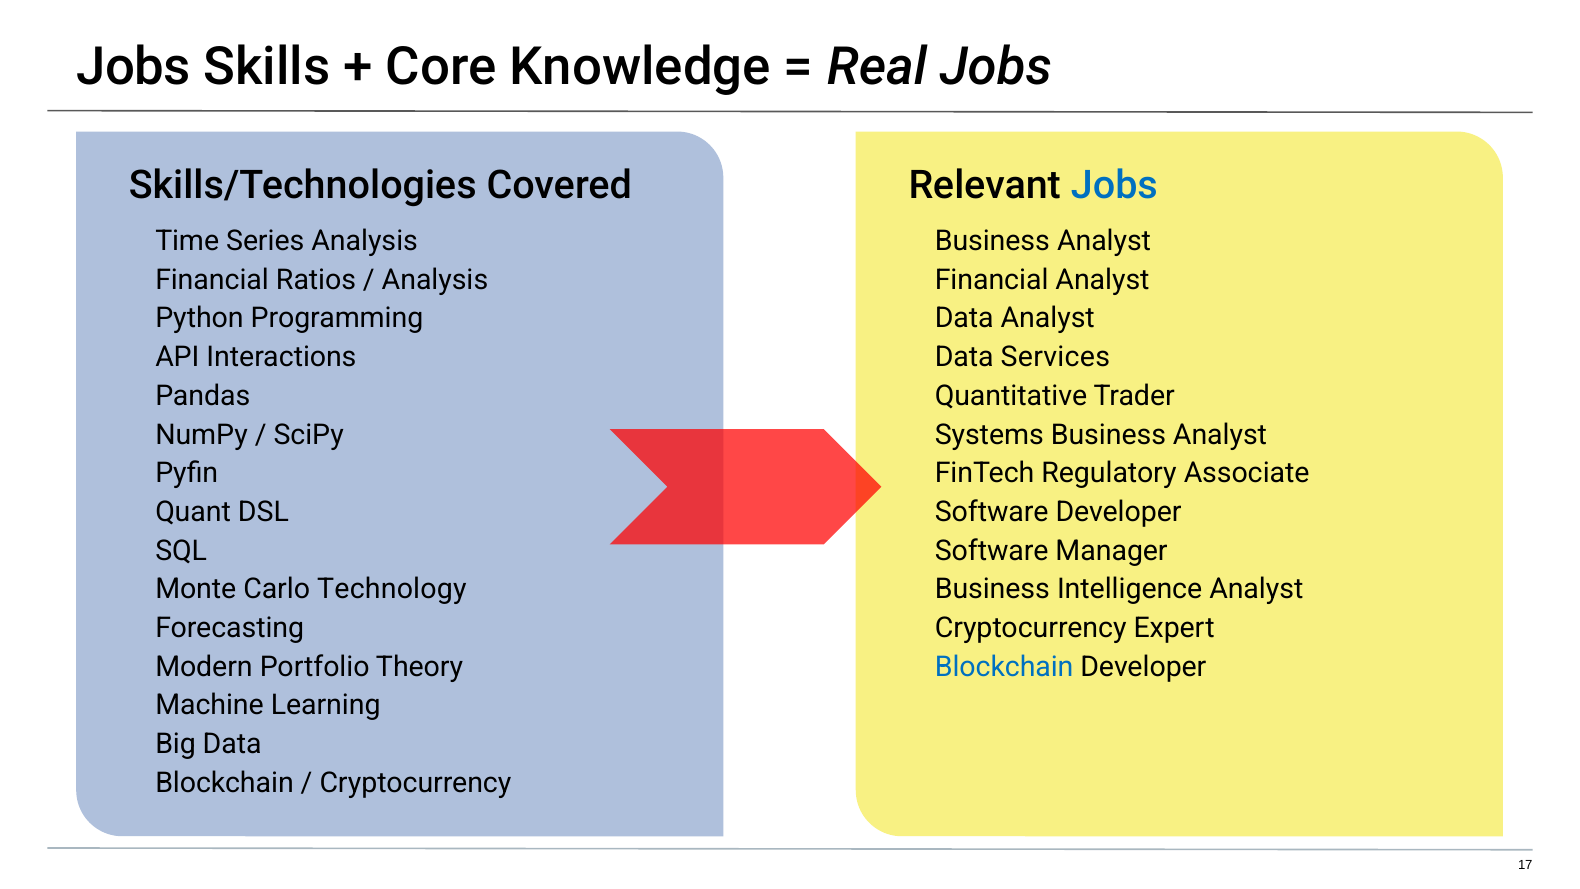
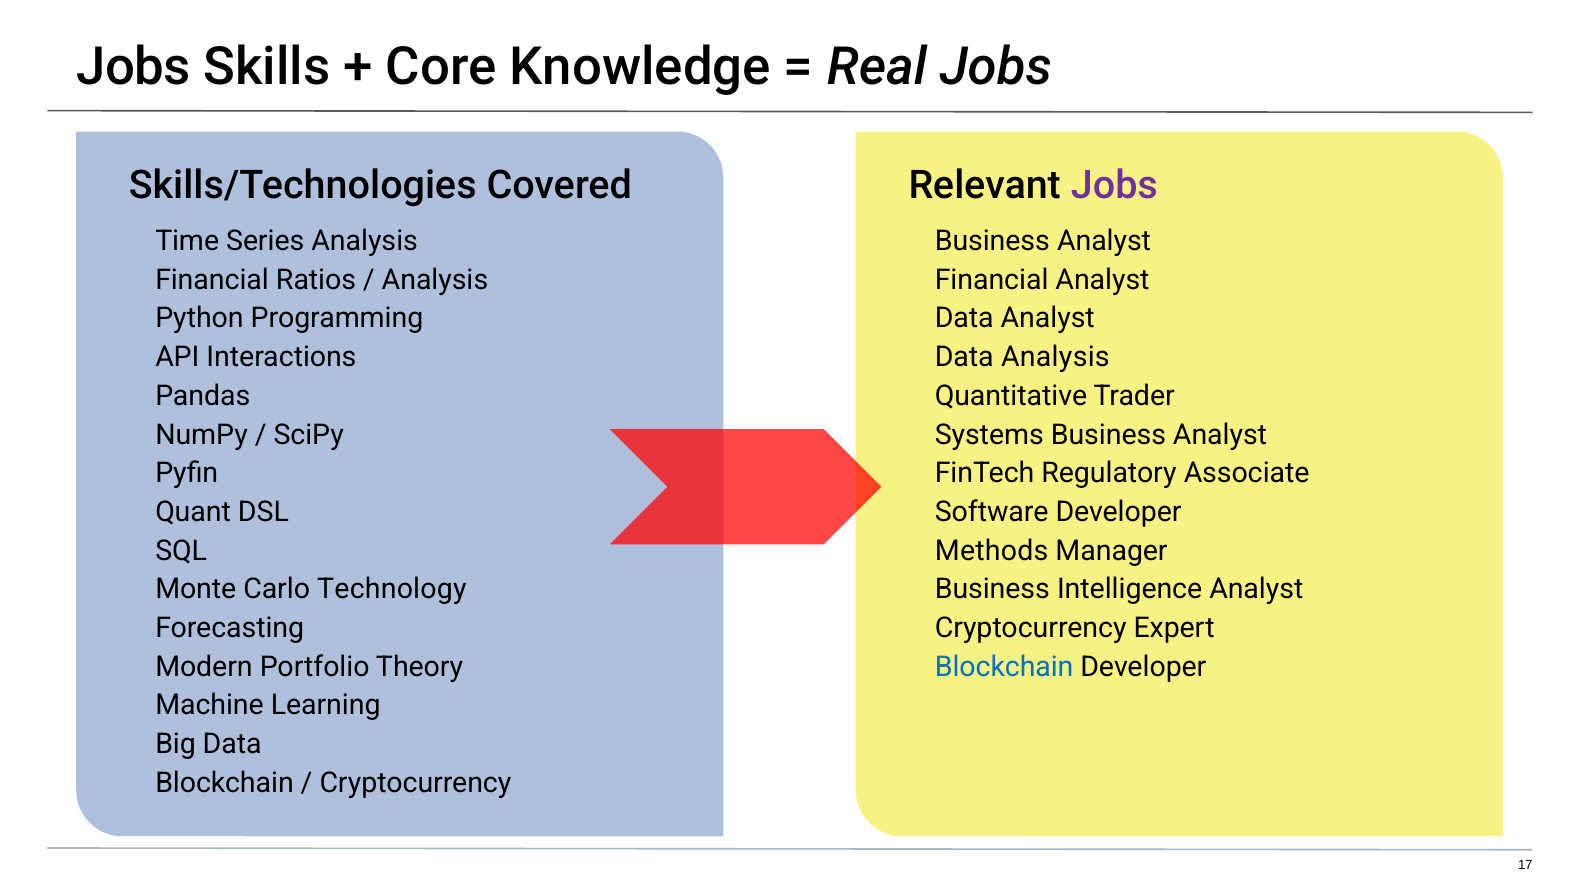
Jobs at (1114, 185) colour: blue -> purple
Data Services: Services -> Analysis
Software at (992, 551): Software -> Methods
